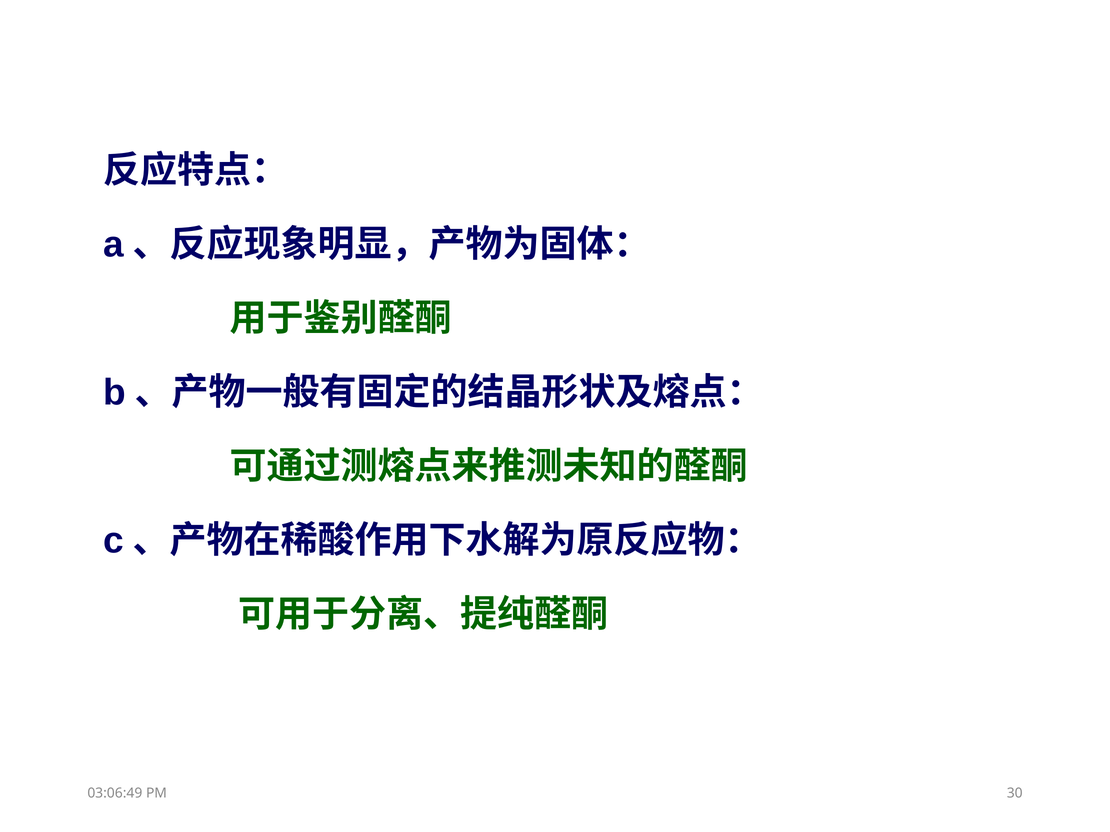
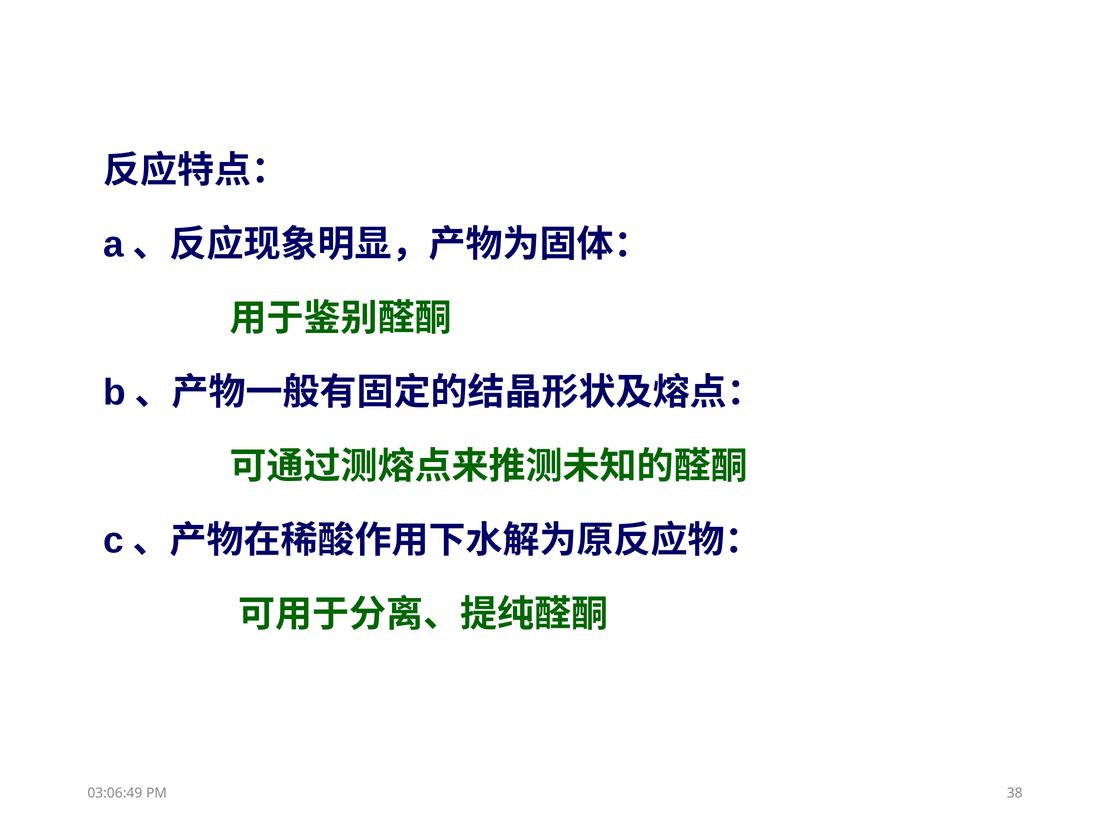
30: 30 -> 38
